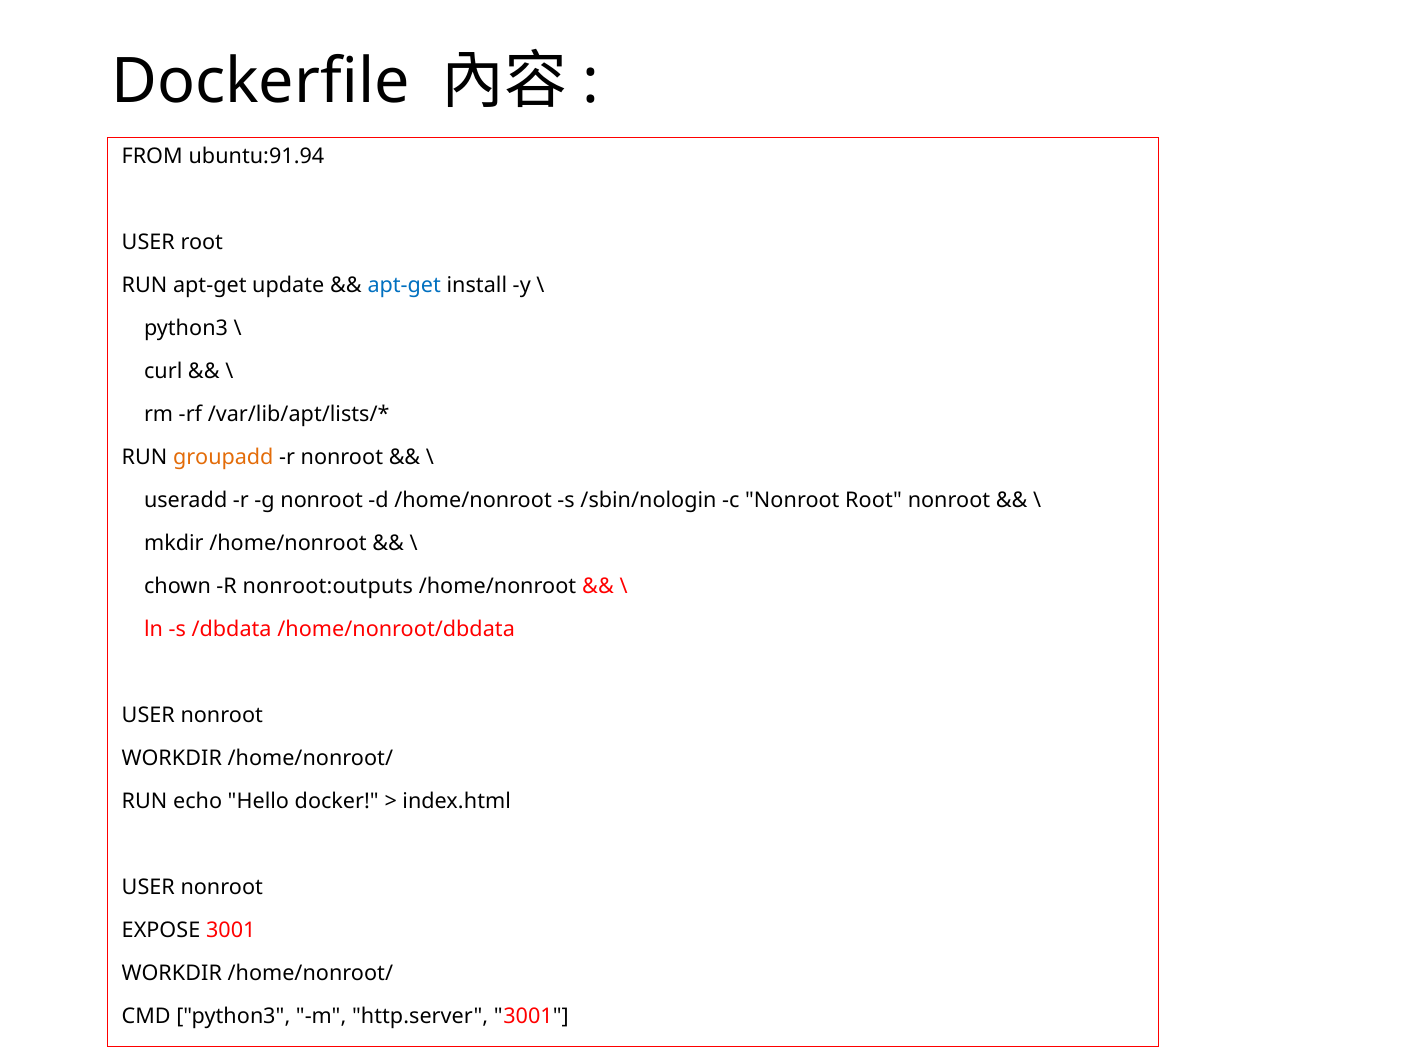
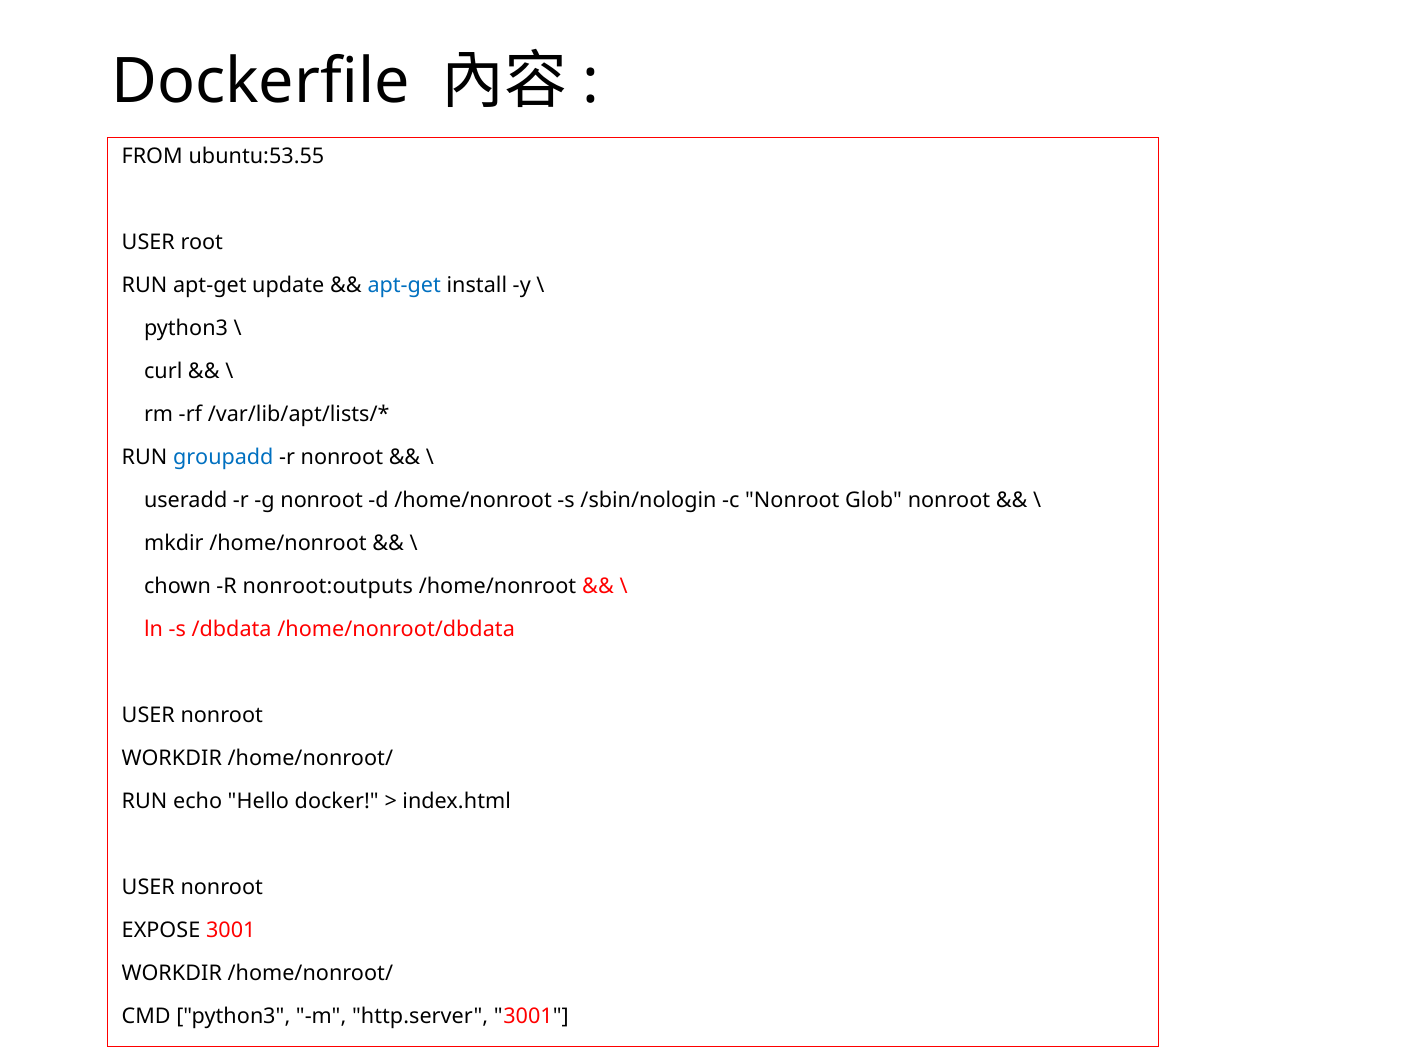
ubuntu:91.94: ubuntu:91.94 -> ubuntu:53.55
groupadd colour: orange -> blue
Nonroot Root: Root -> Glob
